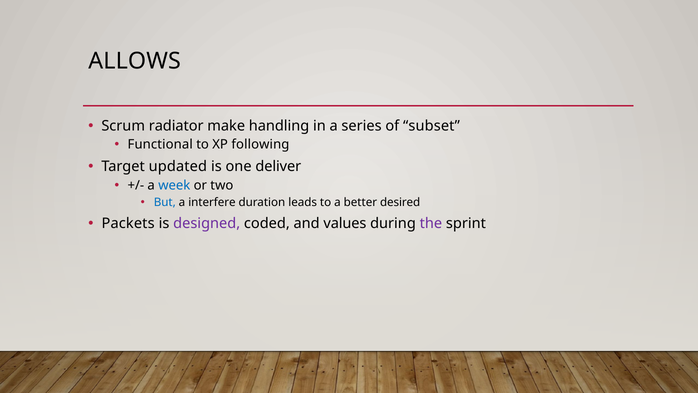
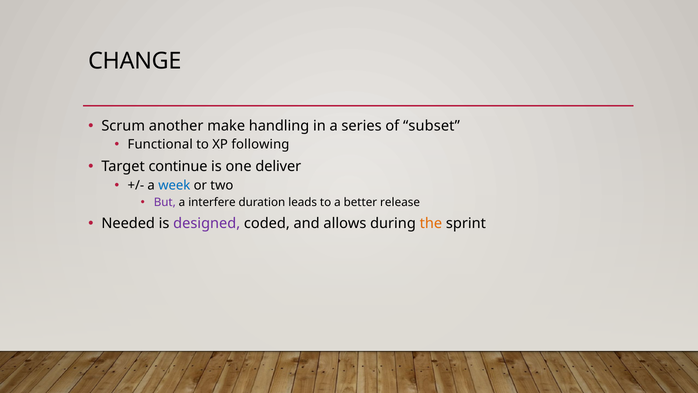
ALLOWS: ALLOWS -> CHANGE
radiator: radiator -> another
updated: updated -> continue
But colour: blue -> purple
desired: desired -> release
Packets: Packets -> Needed
values: values -> allows
the colour: purple -> orange
